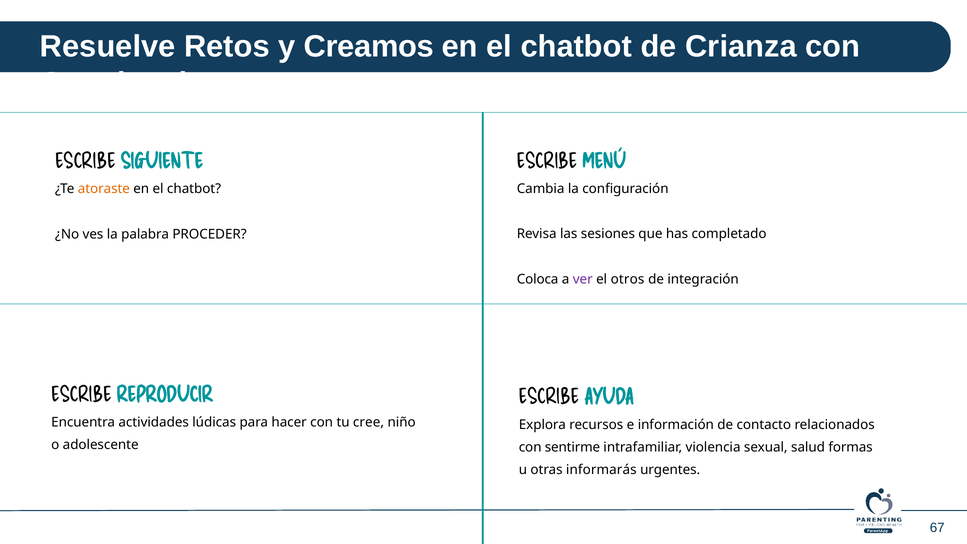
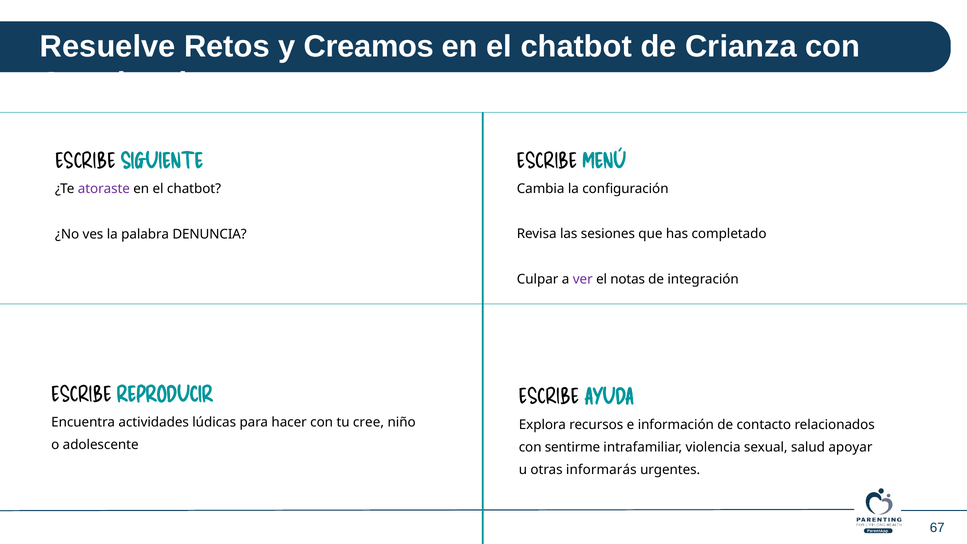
atoraste colour: orange -> purple
PROCEDER: PROCEDER -> DENUNCIA
Coloca: Coloca -> Culpar
otros: otros -> notas
formas: formas -> apoyar
